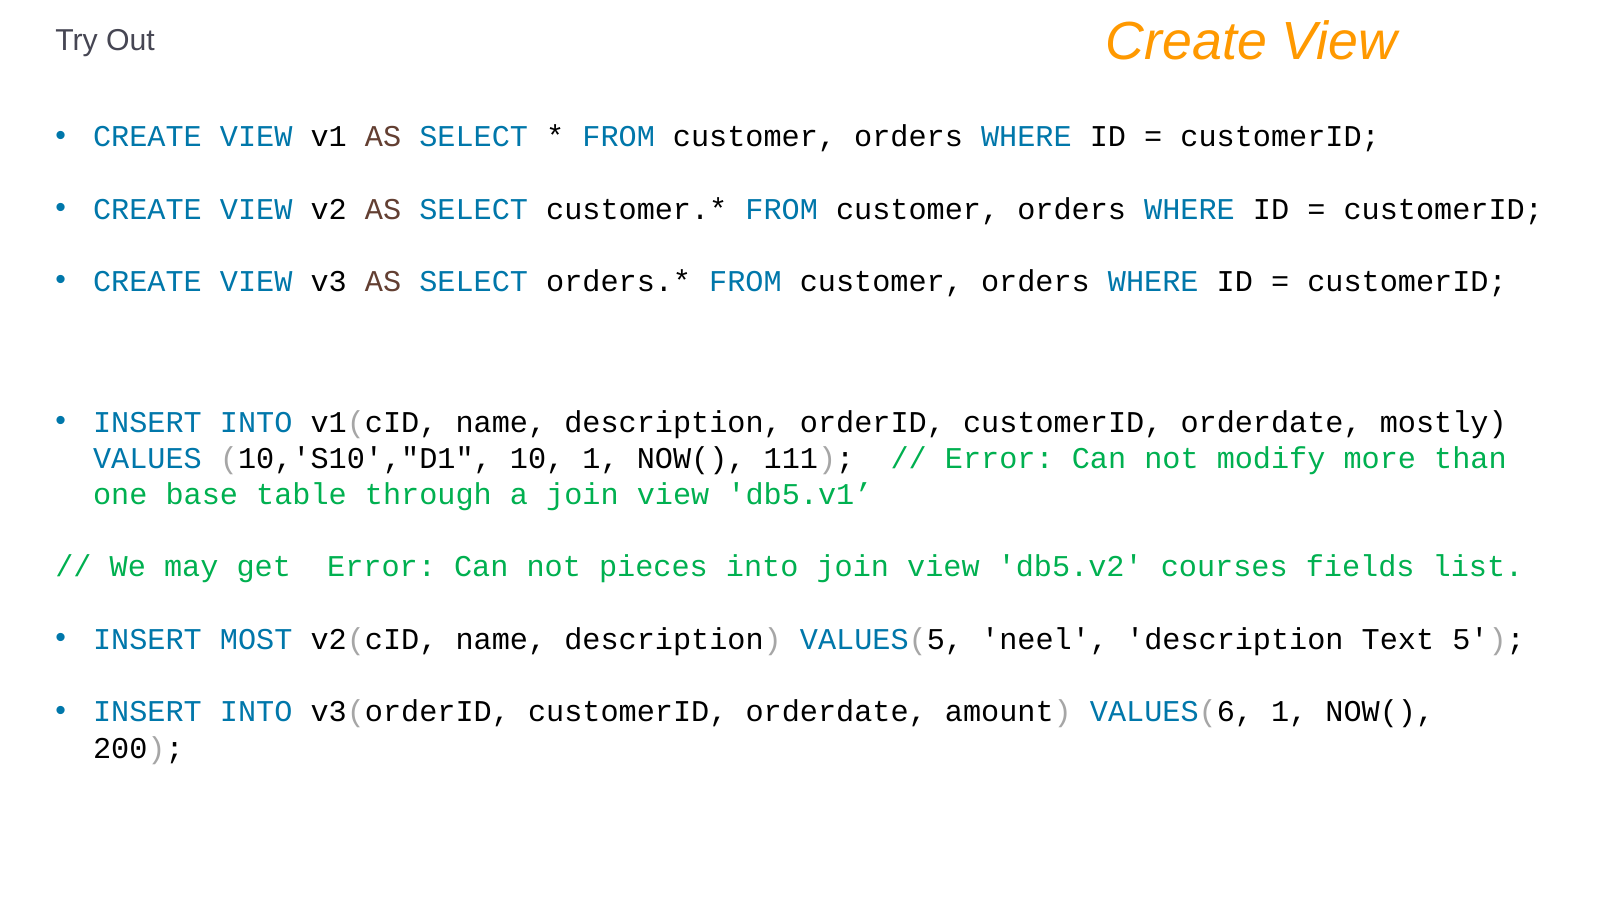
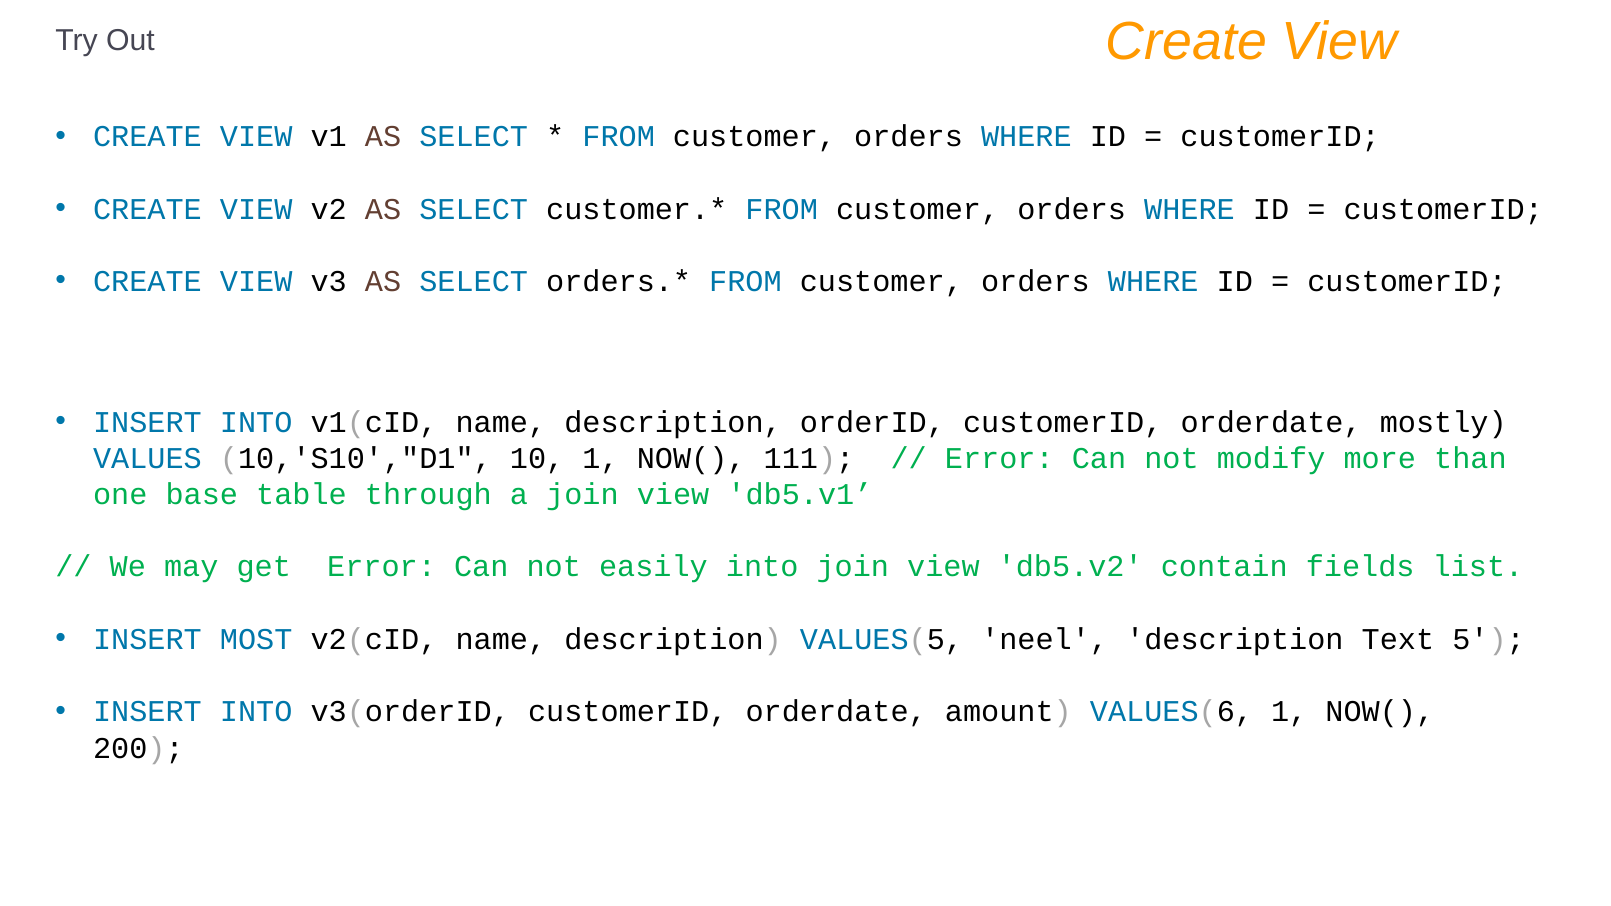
pieces: pieces -> easily
courses: courses -> contain
